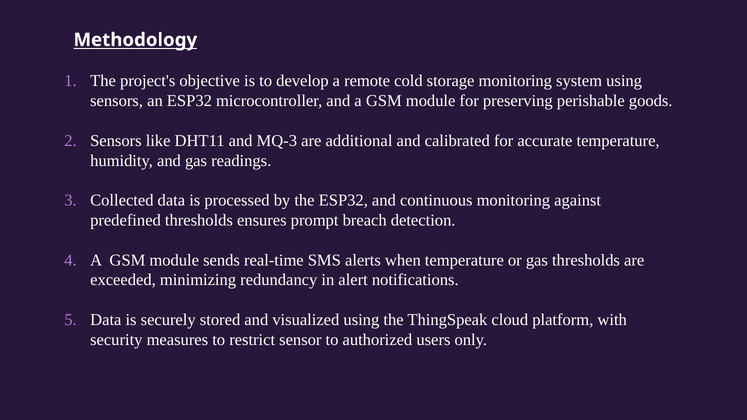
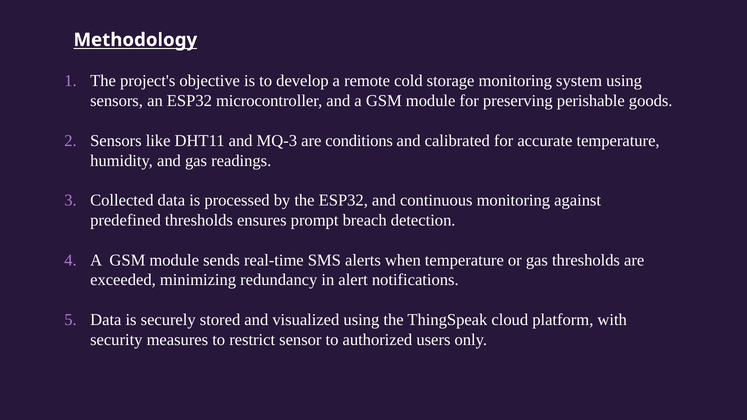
additional: additional -> conditions
